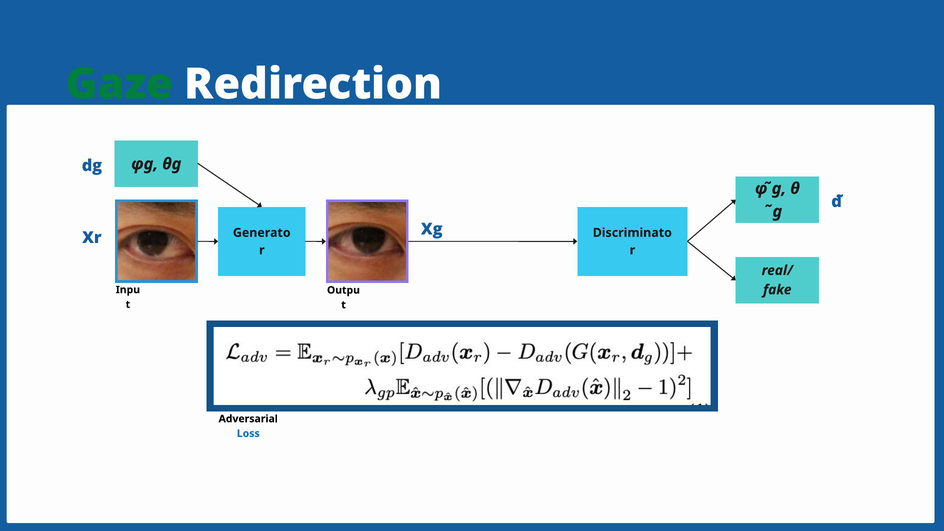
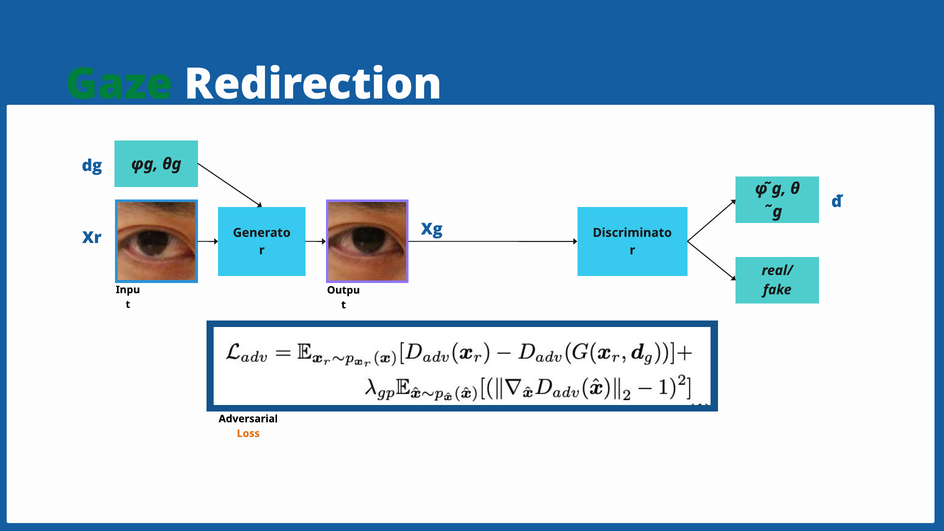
Loss colour: blue -> orange
